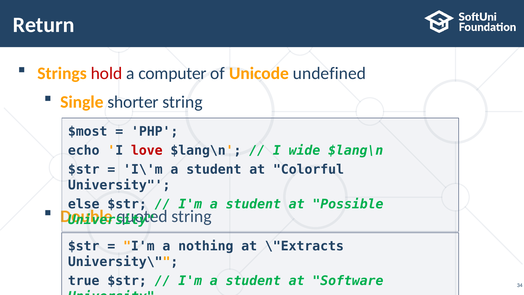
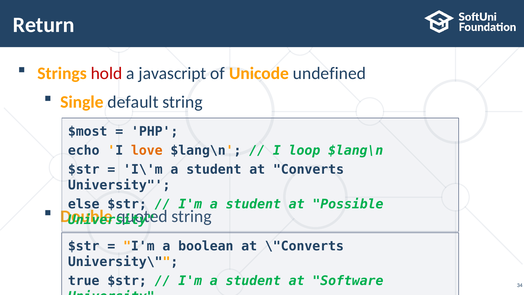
computer: computer -> javascript
shorter: shorter -> default
love colour: red -> orange
wide: wide -> loop
Colorful: Colorful -> Converts
nothing: nothing -> boolean
\"Extracts: \"Extracts -> \"Converts
